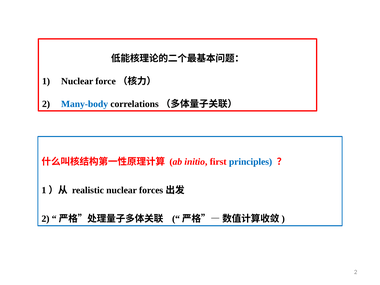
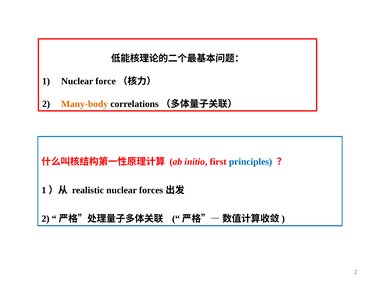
Many-body colour: blue -> orange
